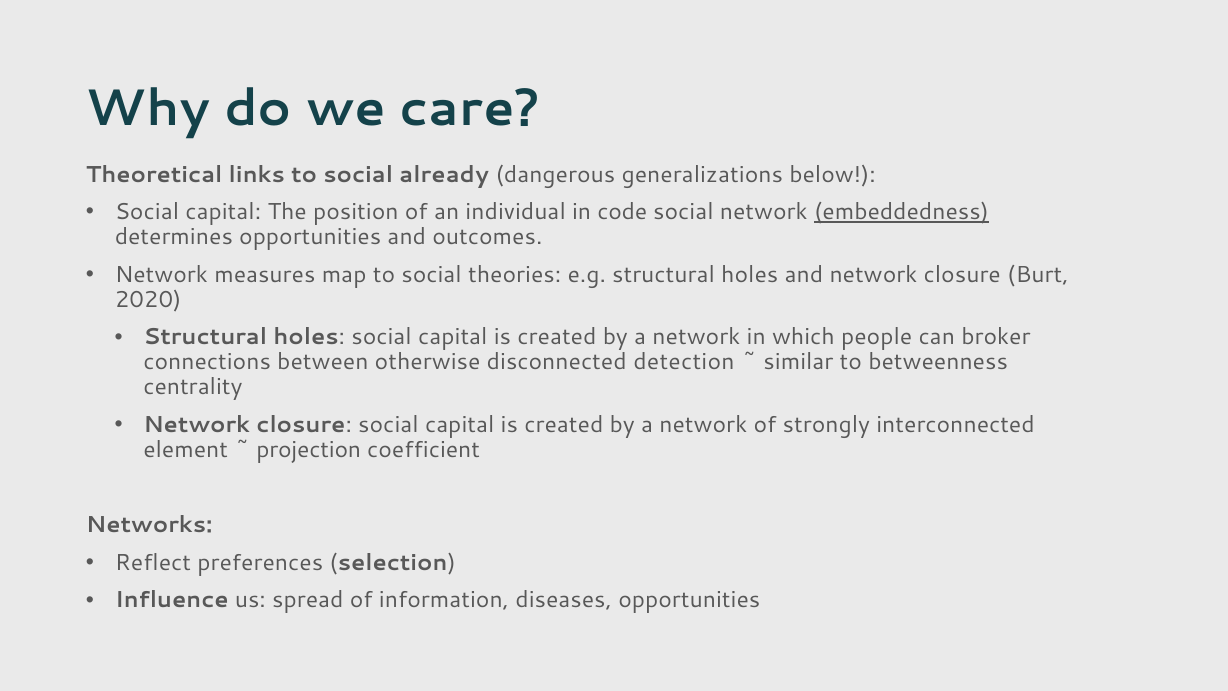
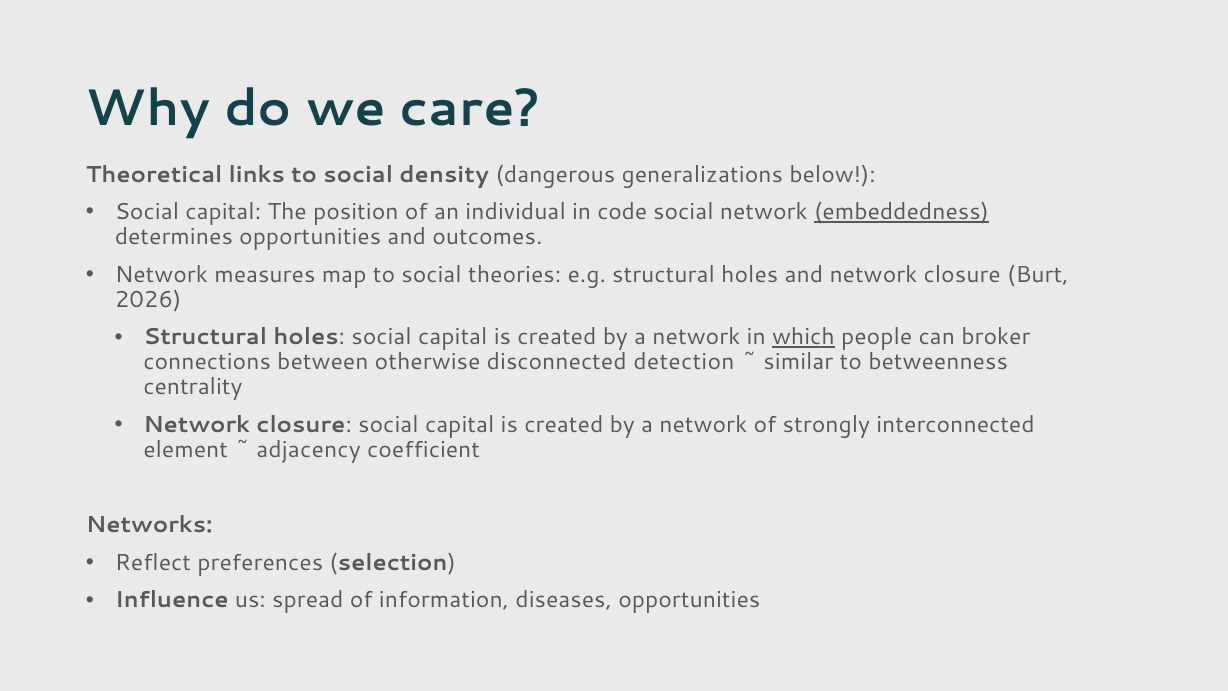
already: already -> density
2020: 2020 -> 2026
which underline: none -> present
projection: projection -> adjacency
